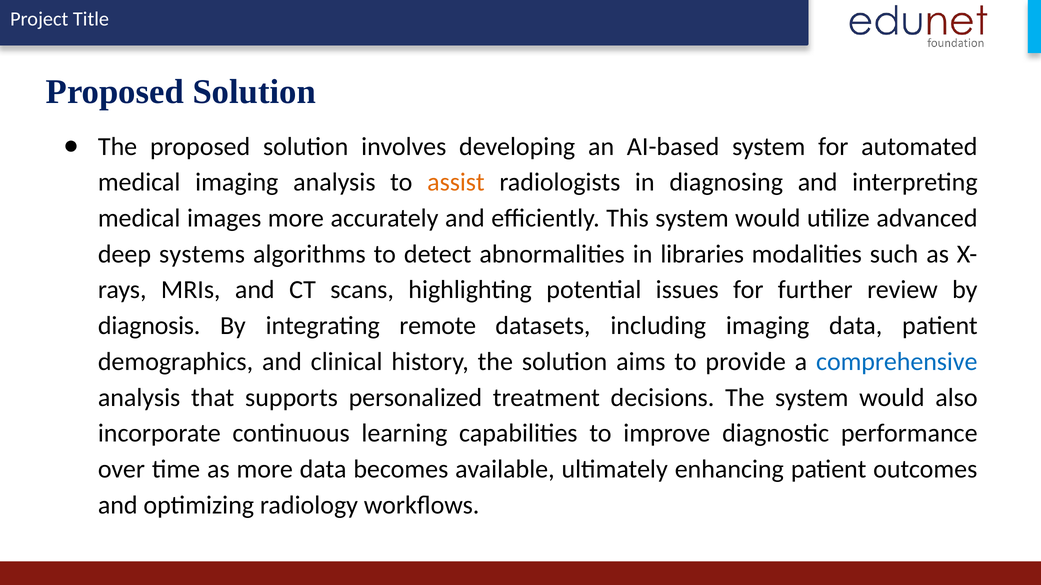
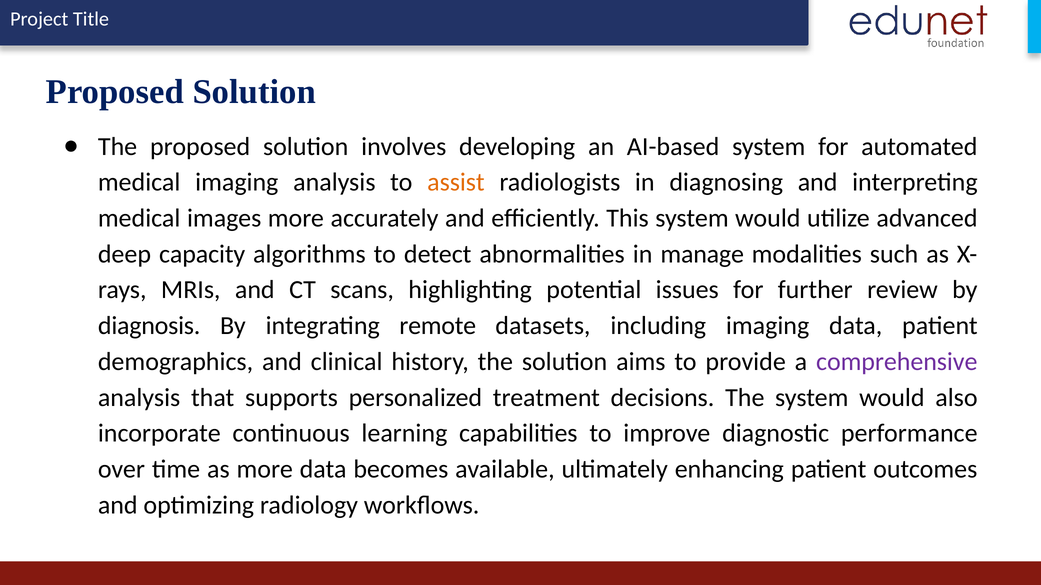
systems: systems -> capacity
libraries: libraries -> manage
comprehensive colour: blue -> purple
